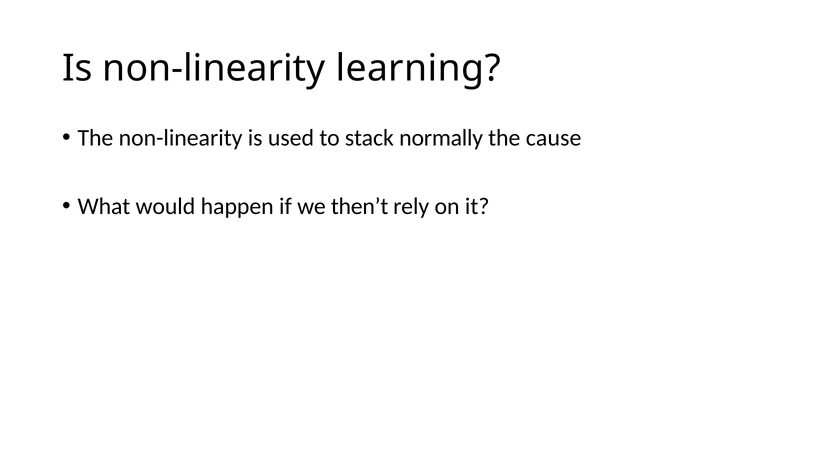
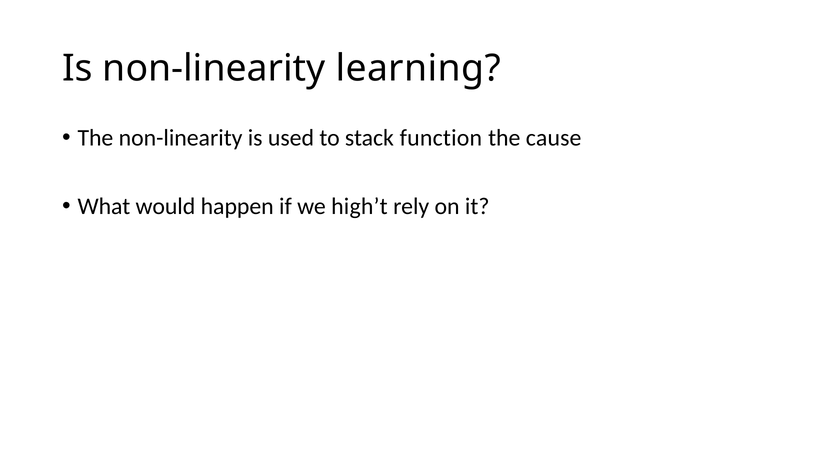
normally: normally -> function
then’t: then’t -> high’t
